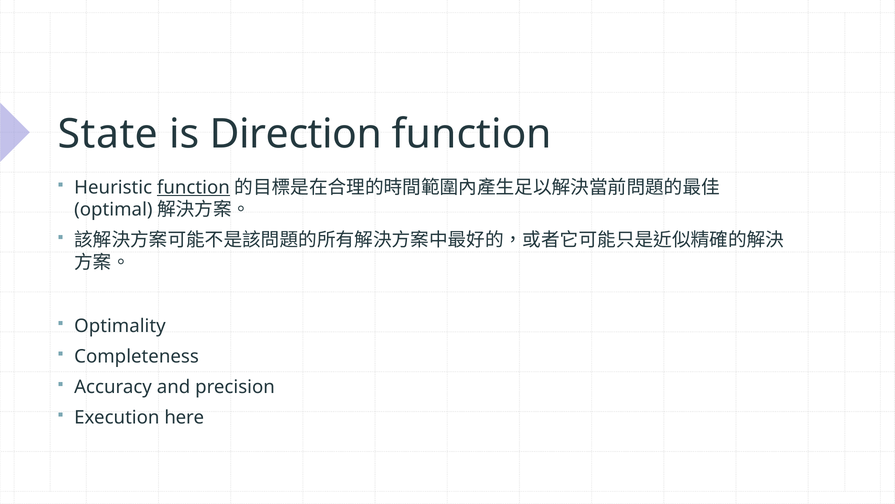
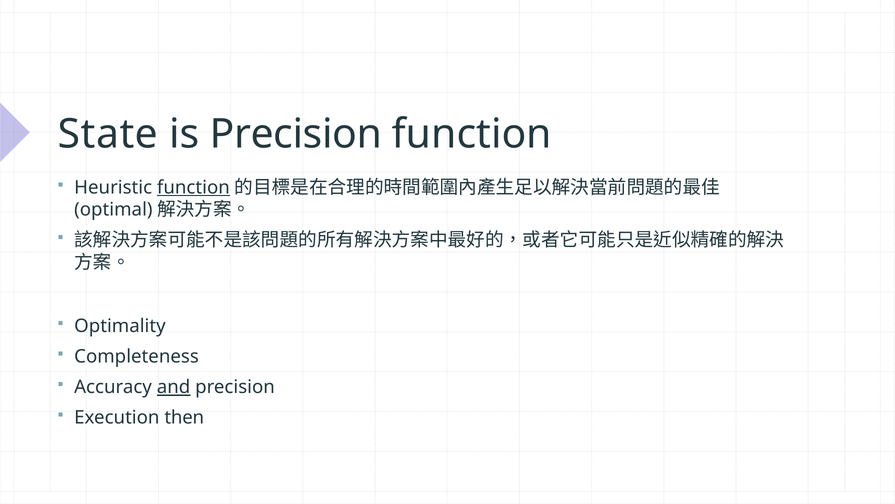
is Direction: Direction -> Precision
and underline: none -> present
here: here -> then
